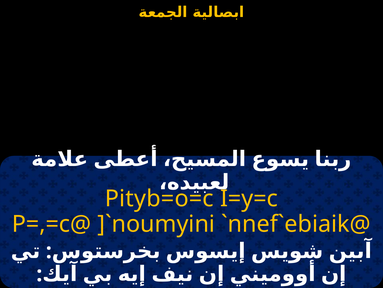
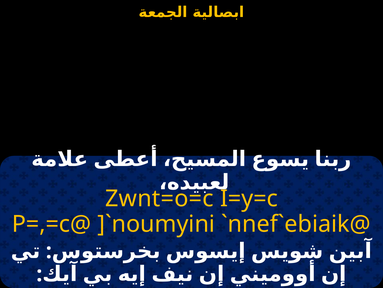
Pityb=o=c: Pityb=o=c -> Zwnt=o=c
